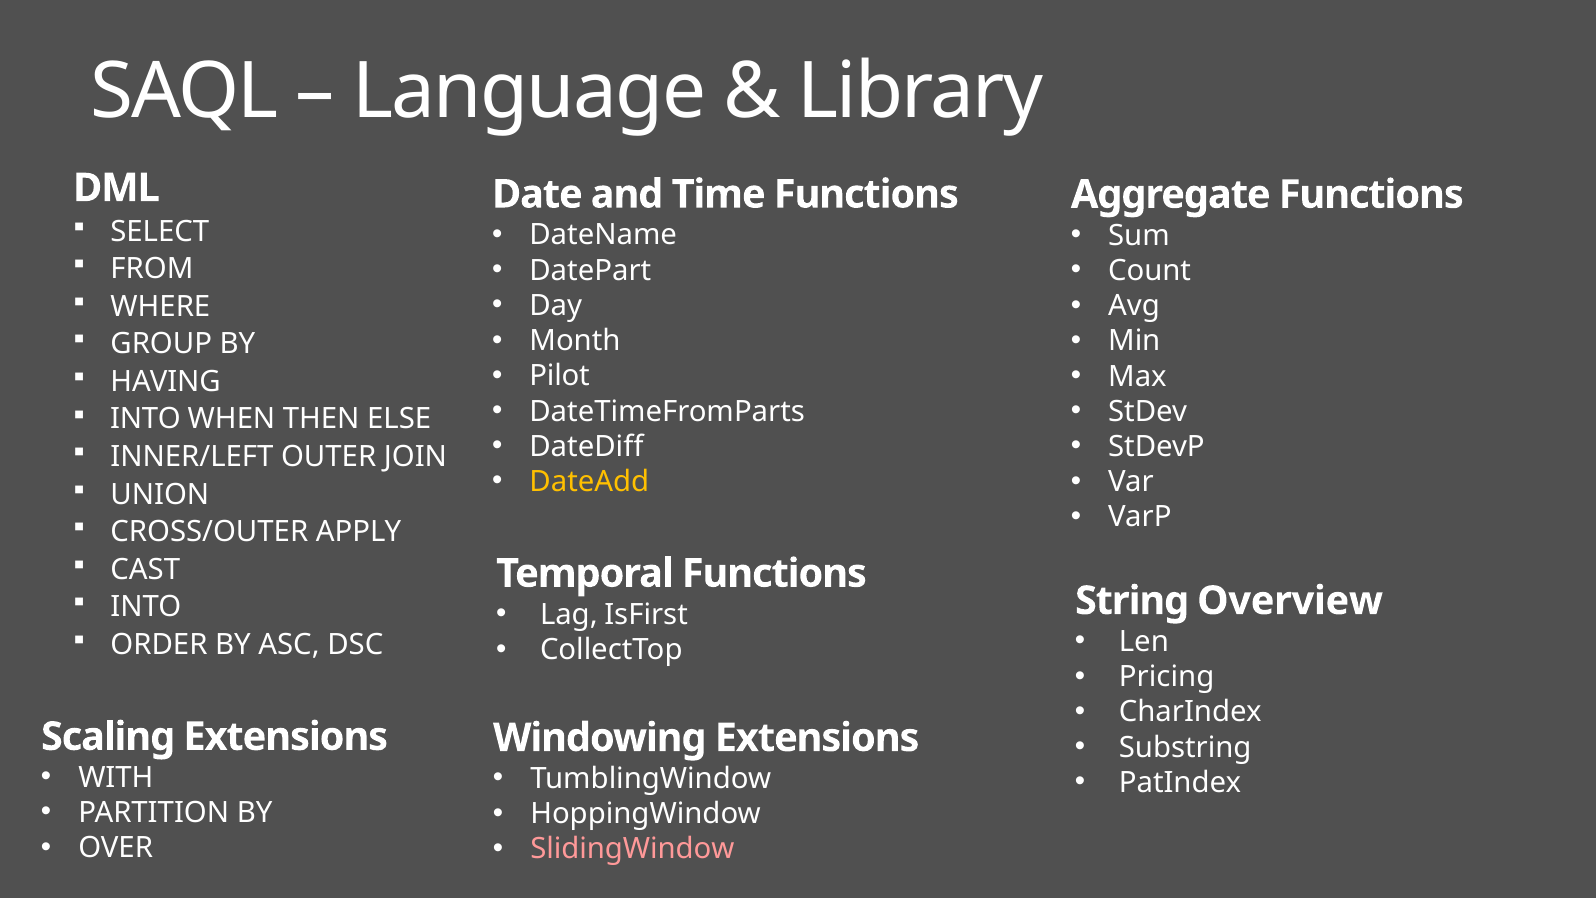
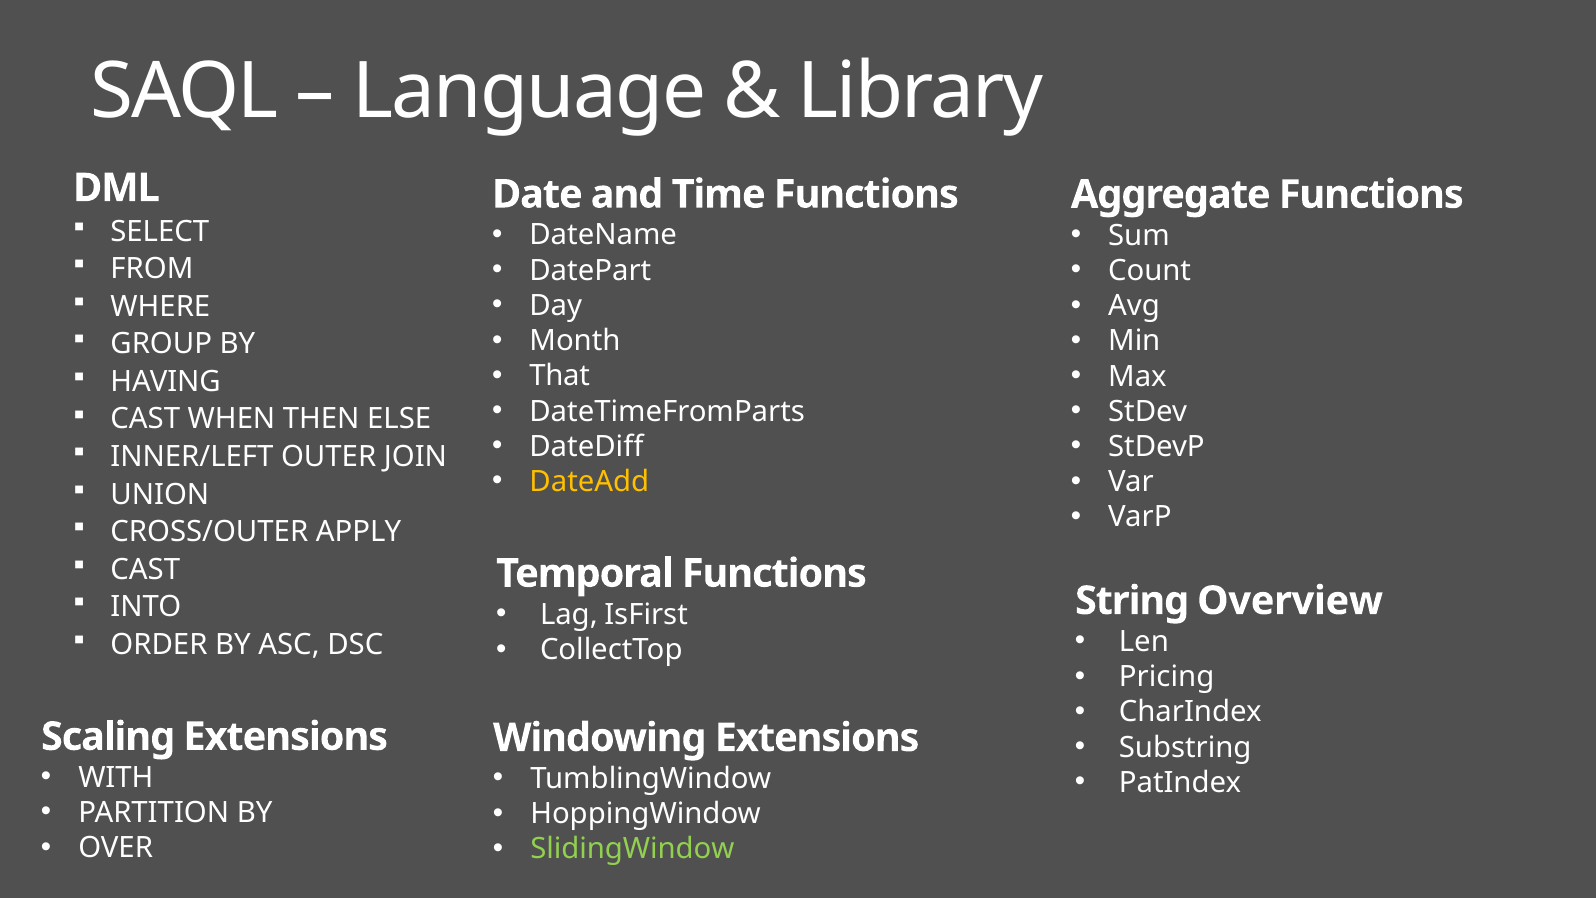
Pilot: Pilot -> That
INTO at (145, 419): INTO -> CAST
SlidingWindow colour: pink -> light green
